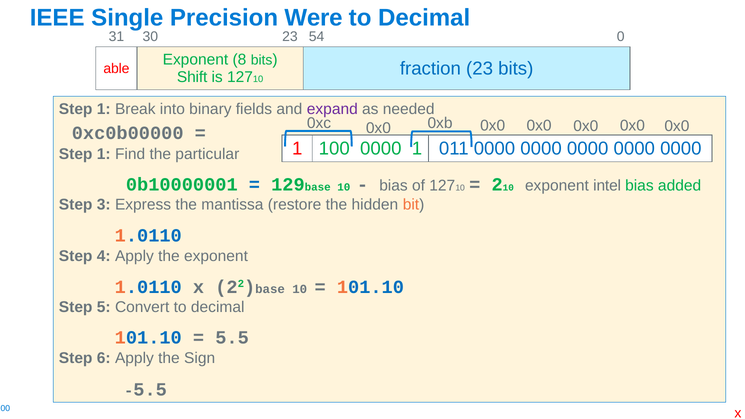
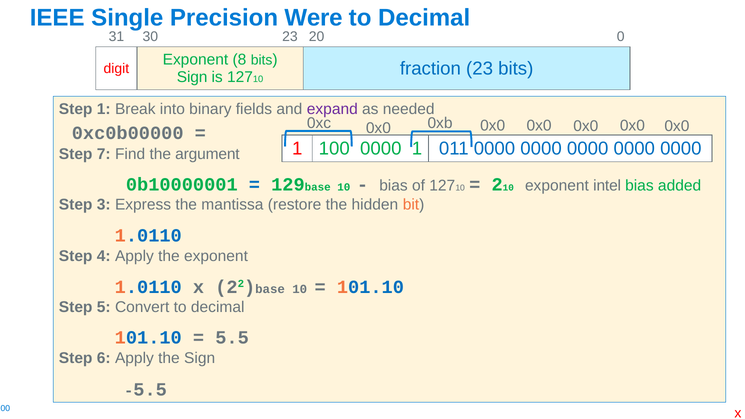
54: 54 -> 20
able: able -> digit
Shift at (192, 77): Shift -> Sign
1 at (104, 154): 1 -> 7
particular: particular -> argument
